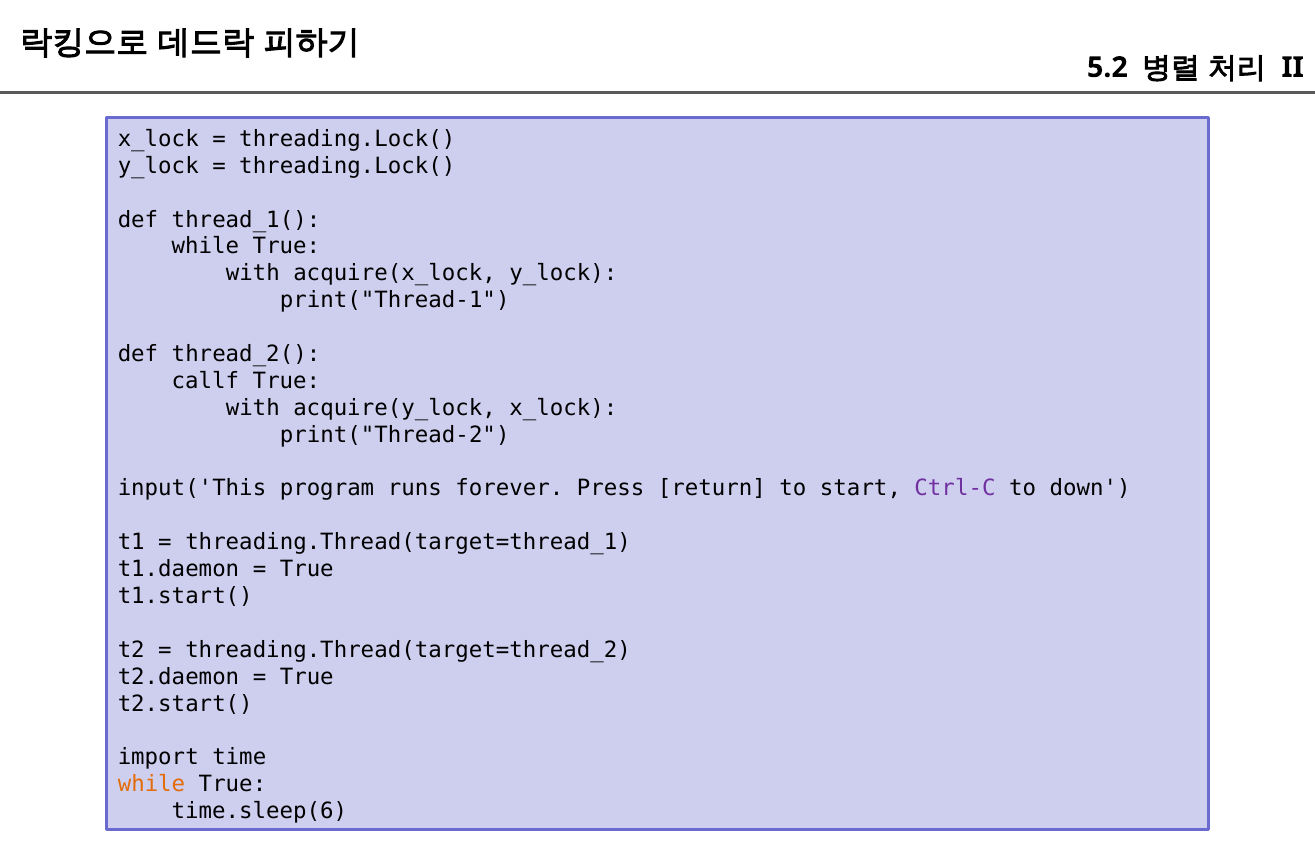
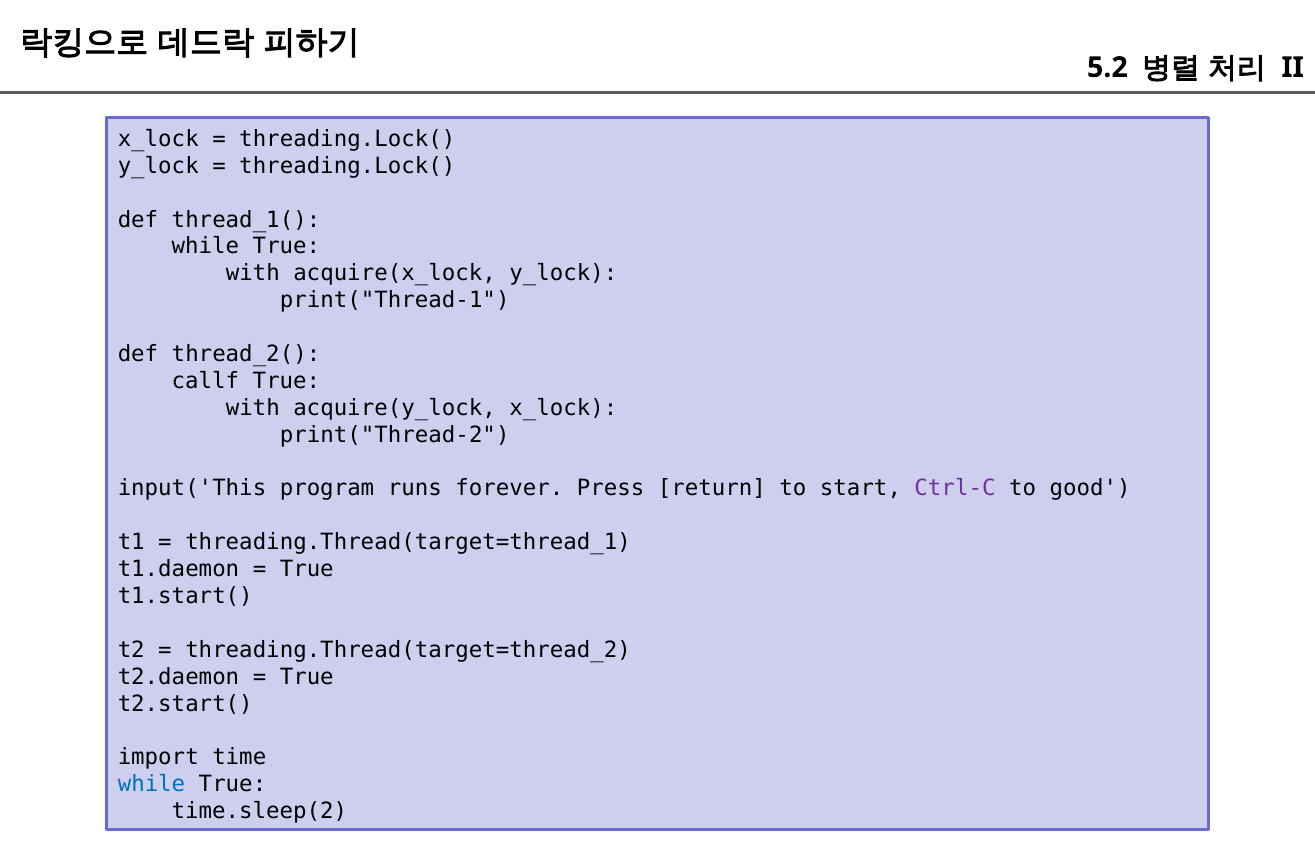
down: down -> good
while at (151, 784) colour: orange -> blue
time.sleep(6: time.sleep(6 -> time.sleep(2
